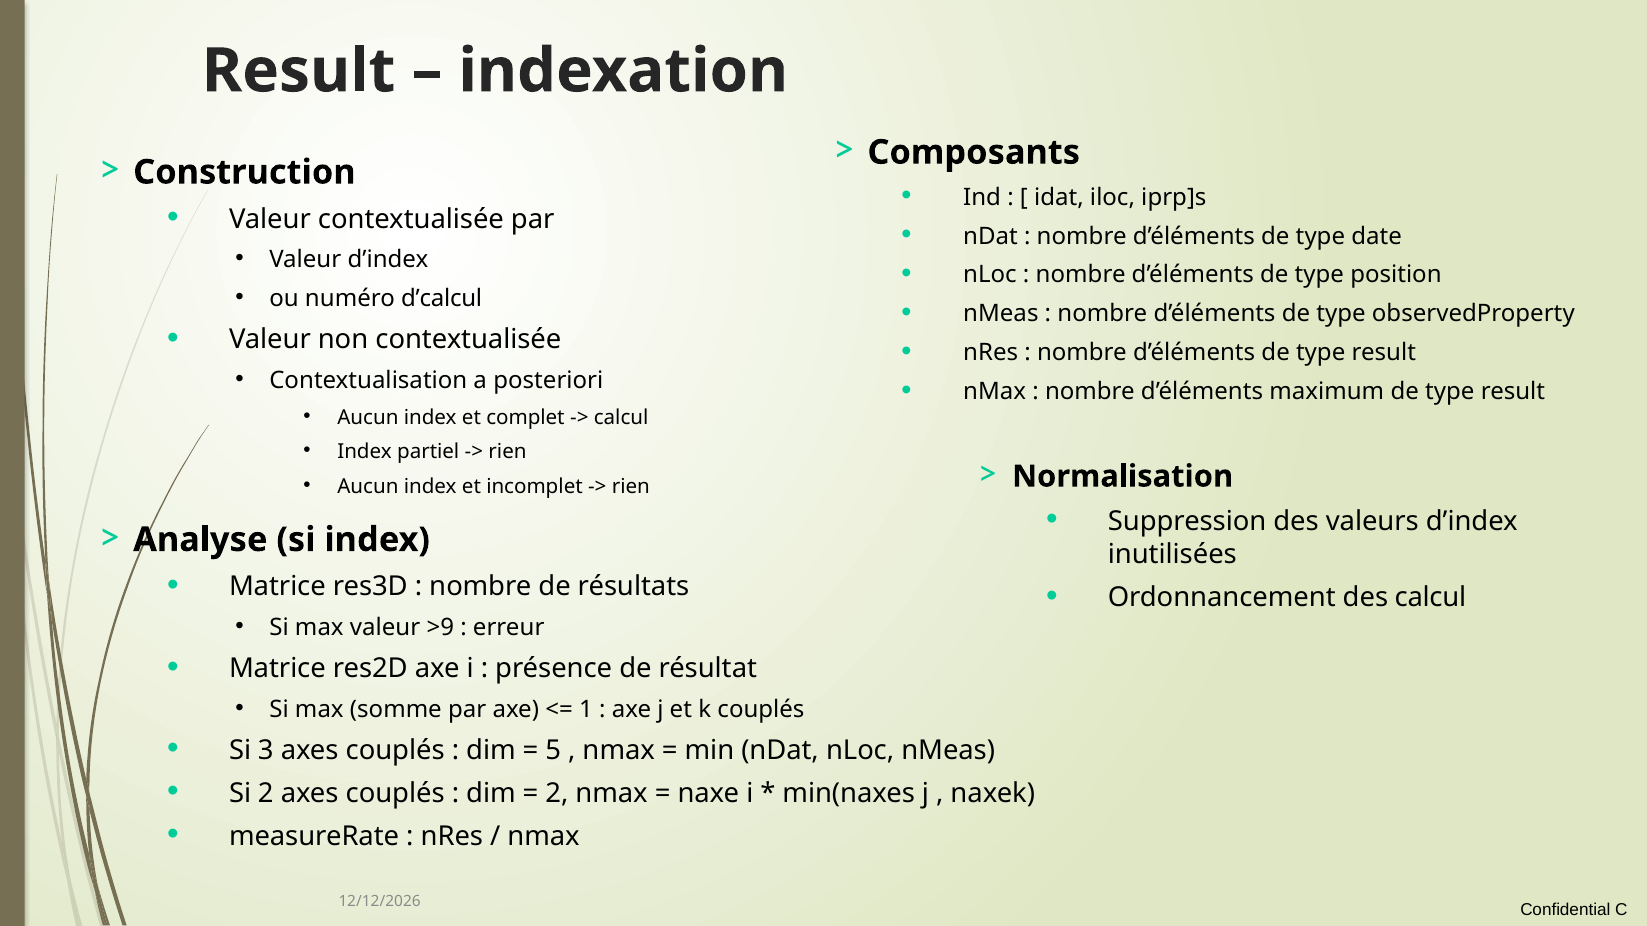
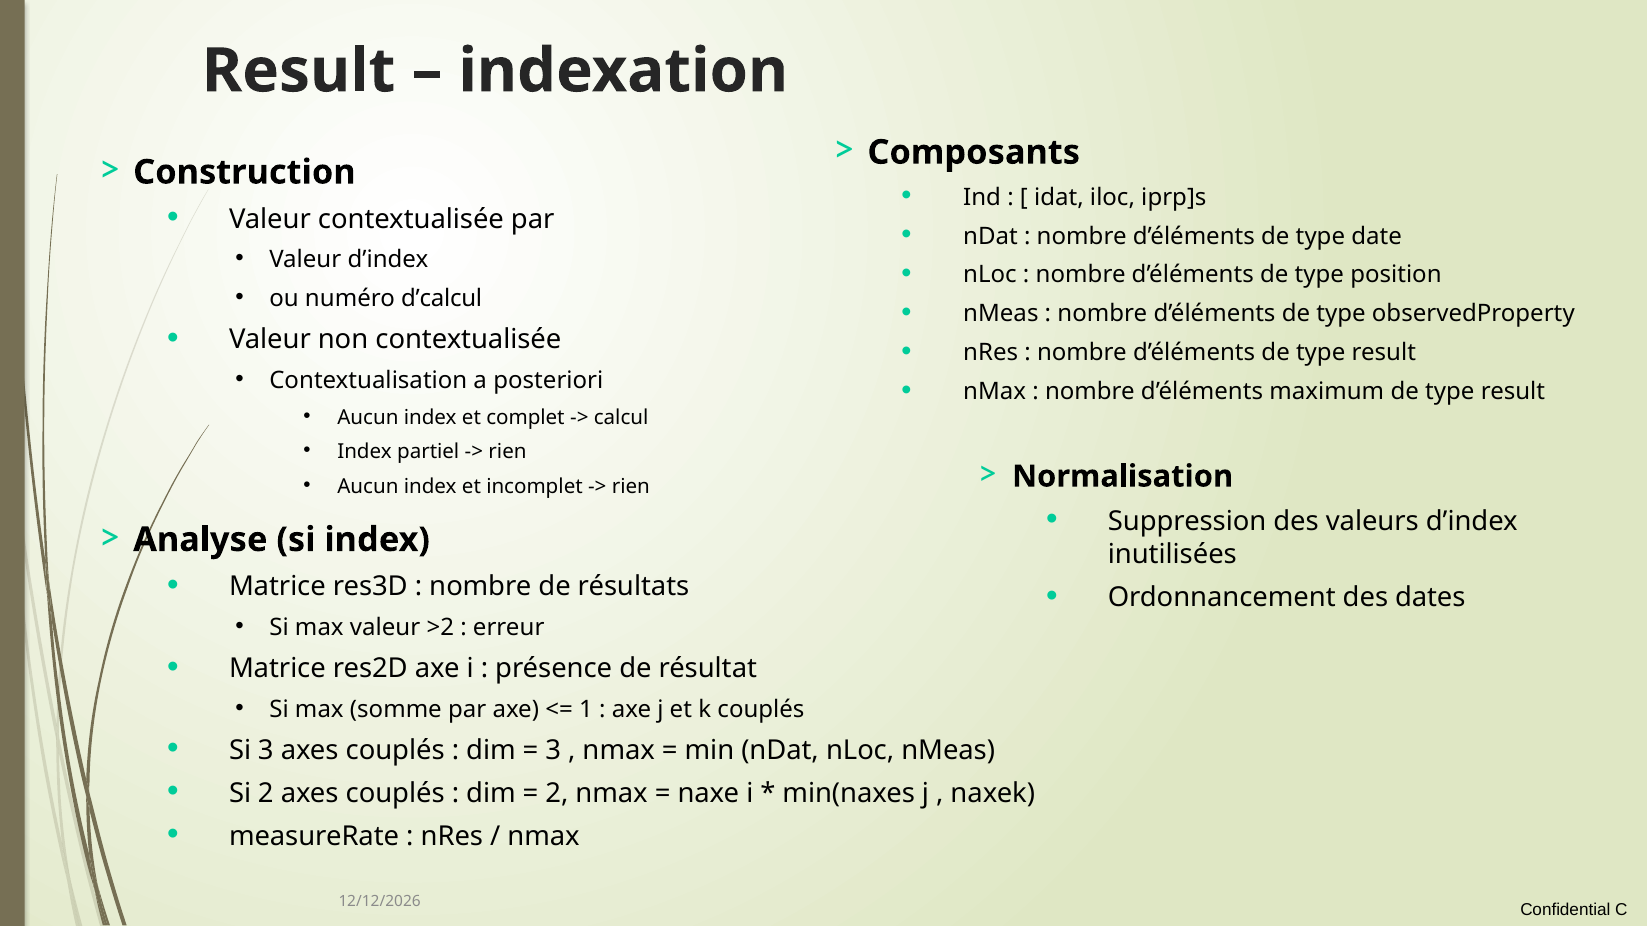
des calcul: calcul -> dates
>9: >9 -> >2
5 at (553, 751): 5 -> 3
